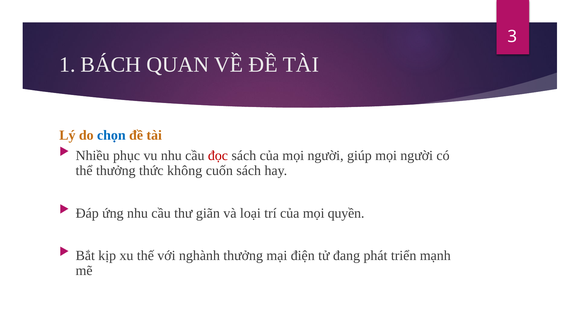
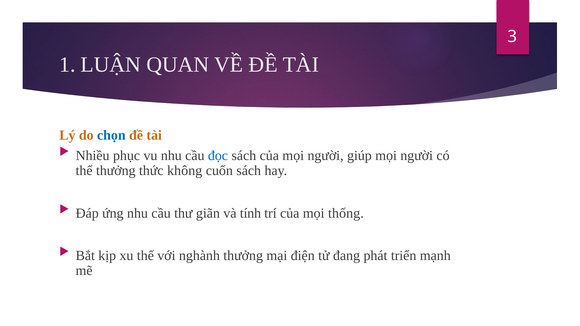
BÁCH: BÁCH -> LUẬN
đọc colour: red -> blue
loại: loại -> tính
quyền: quyền -> thống
